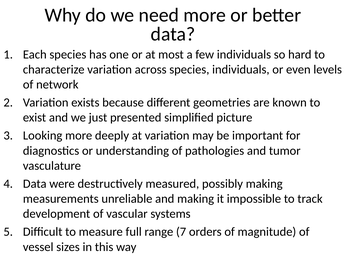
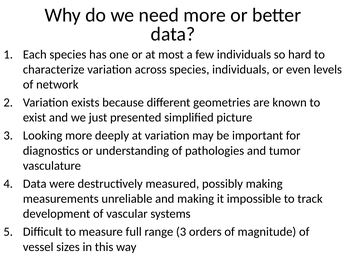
range 7: 7 -> 3
